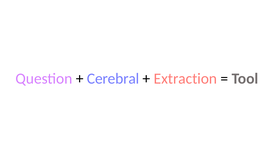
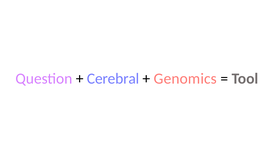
Extraction: Extraction -> Genomics
